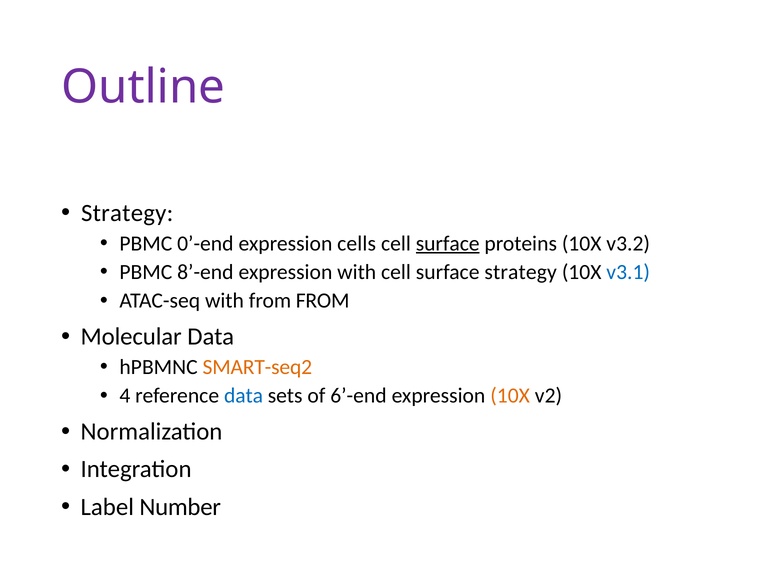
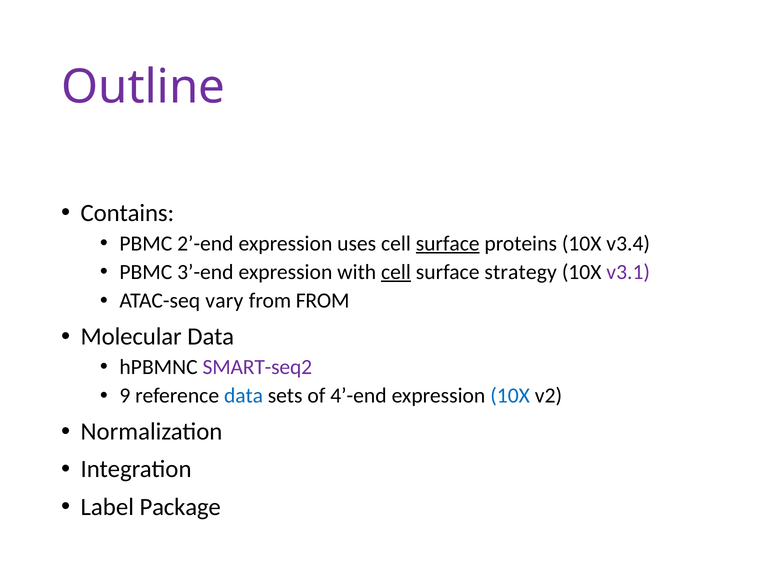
Strategy at (127, 213): Strategy -> Contains
0’-end: 0’-end -> 2’-end
cells: cells -> uses
v3.2: v3.2 -> v3.4
8’-end: 8’-end -> 3’-end
cell at (396, 272) underline: none -> present
v3.1 colour: blue -> purple
ATAC-seq with: with -> vary
SMART-seq2 colour: orange -> purple
4: 4 -> 9
6’-end: 6’-end -> 4’-end
10X at (510, 396) colour: orange -> blue
Number: Number -> Package
